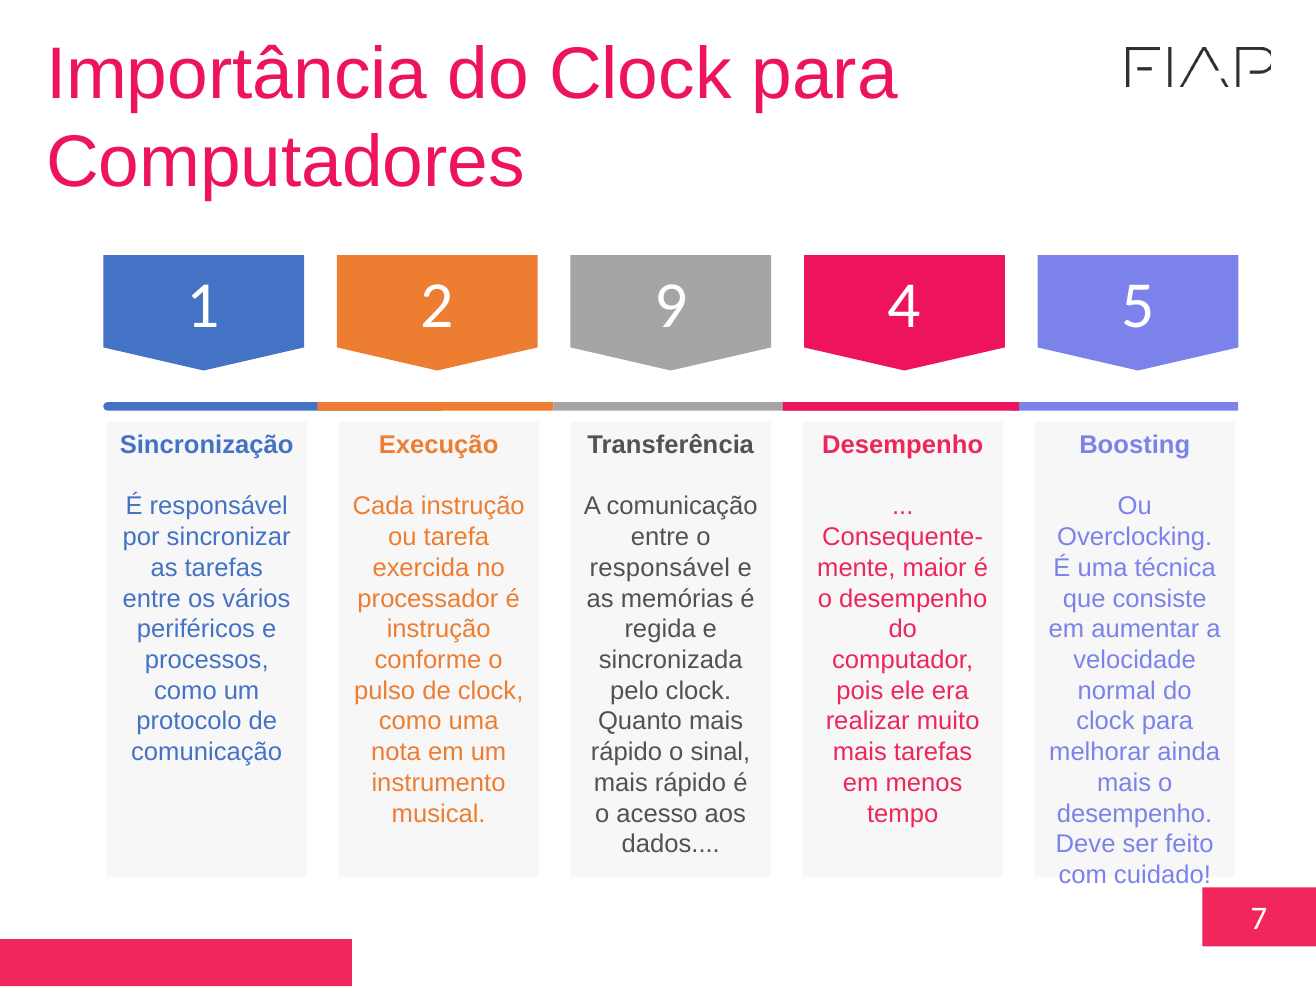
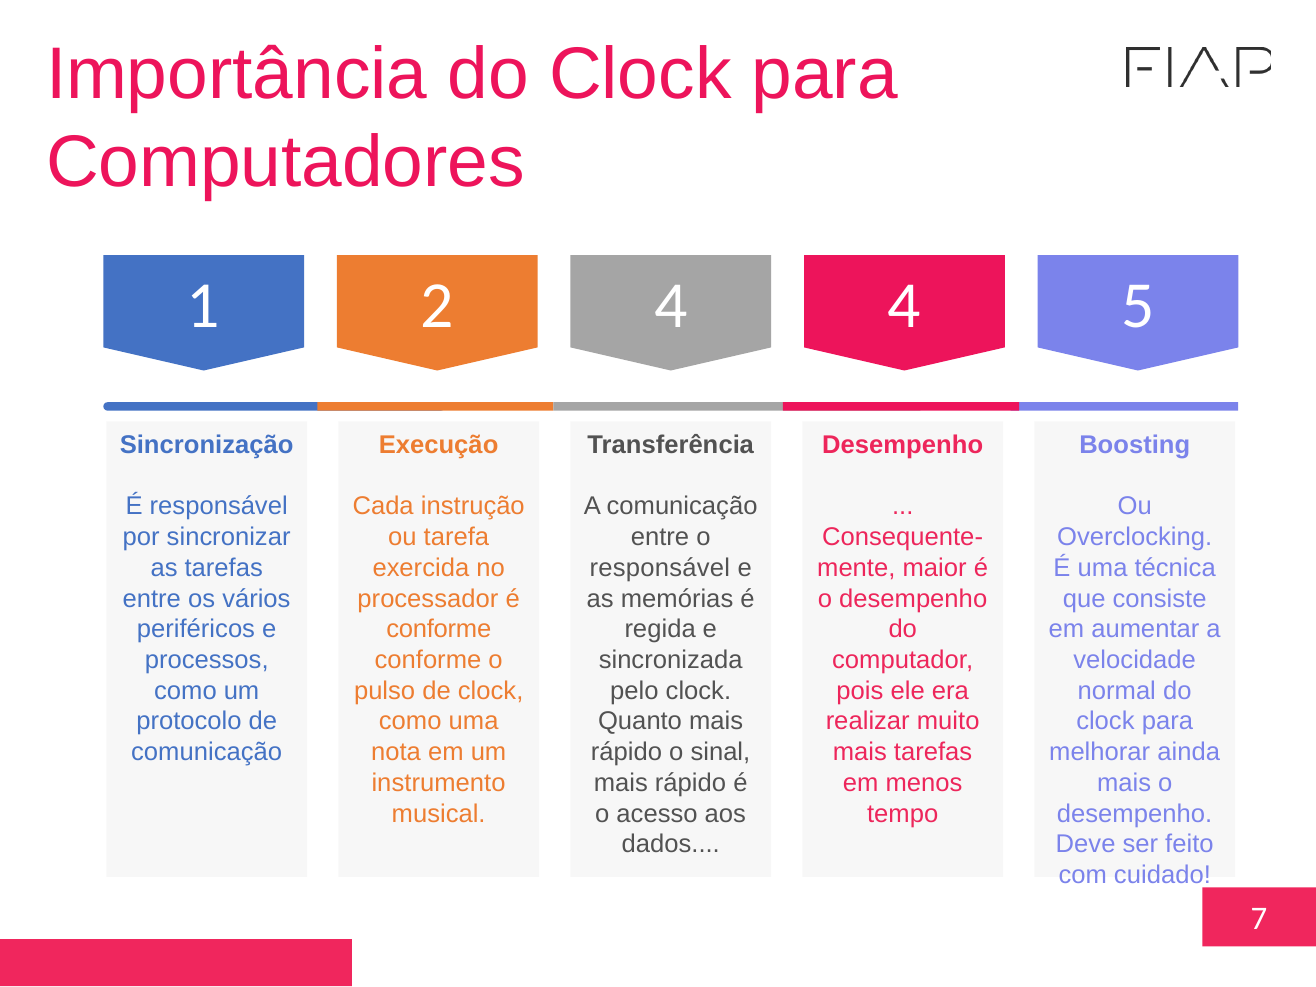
2 9: 9 -> 4
instrução at (439, 629): instrução -> conforme
